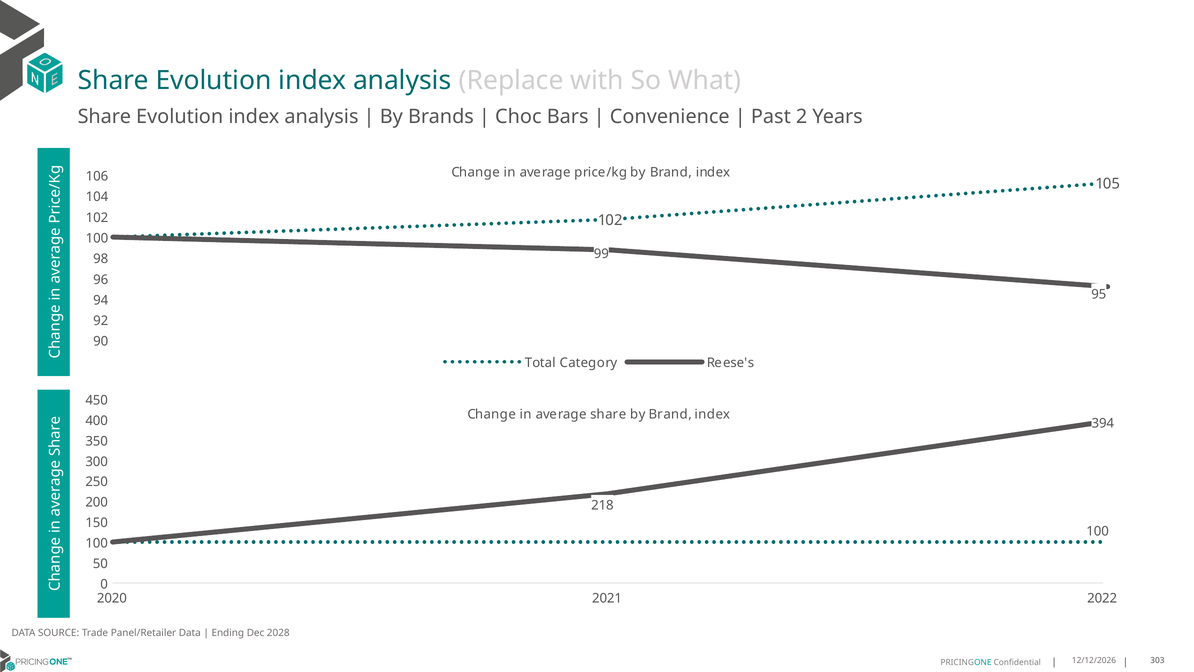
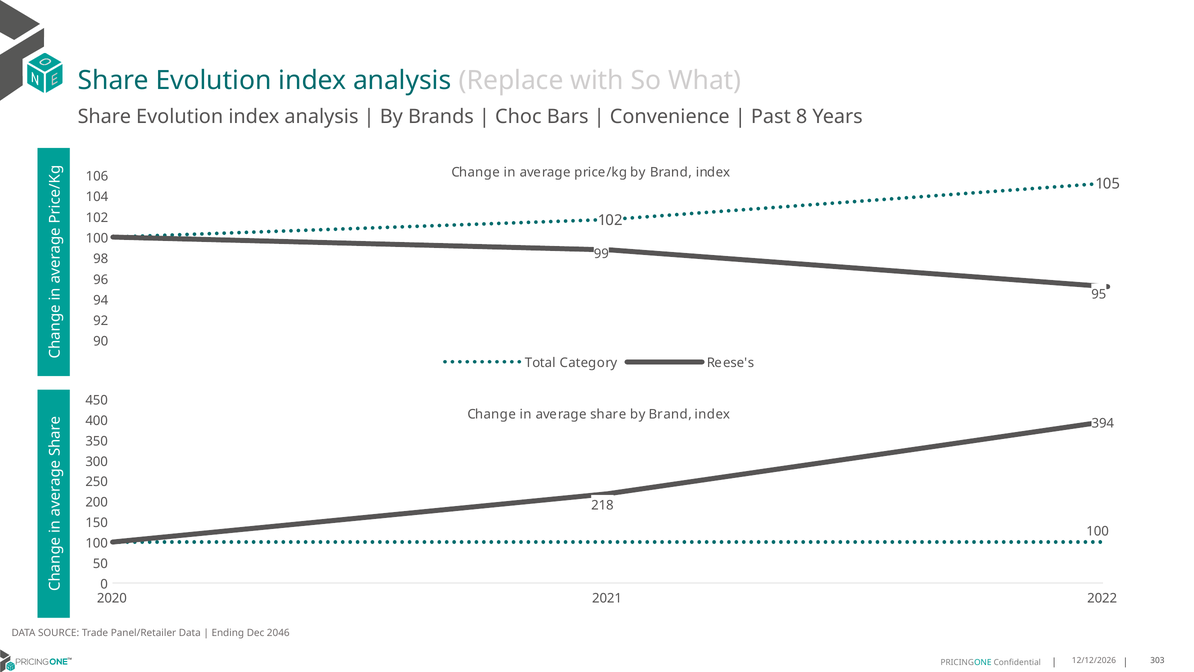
2: 2 -> 8
2028: 2028 -> 2046
